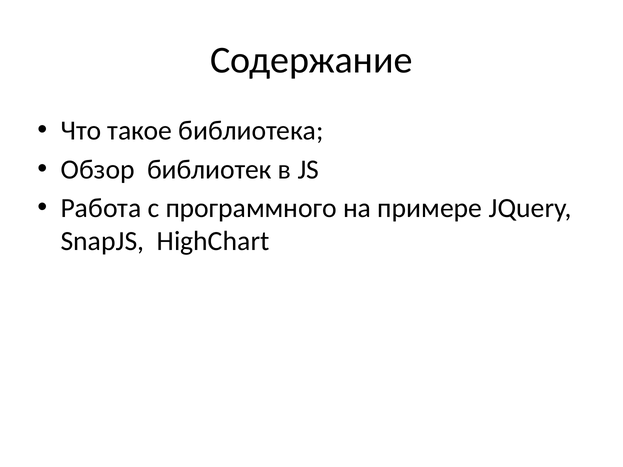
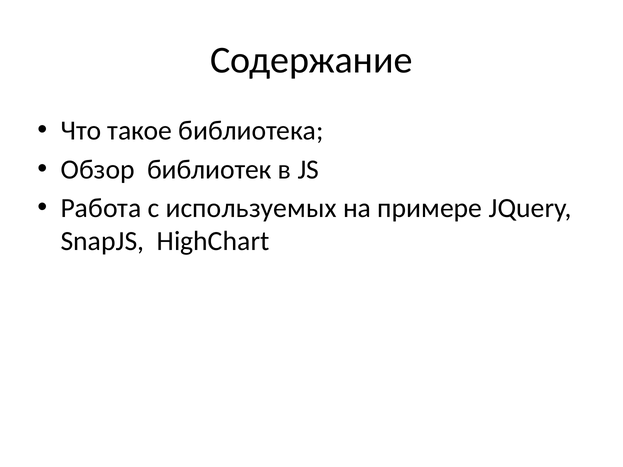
программного: программного -> используемых
